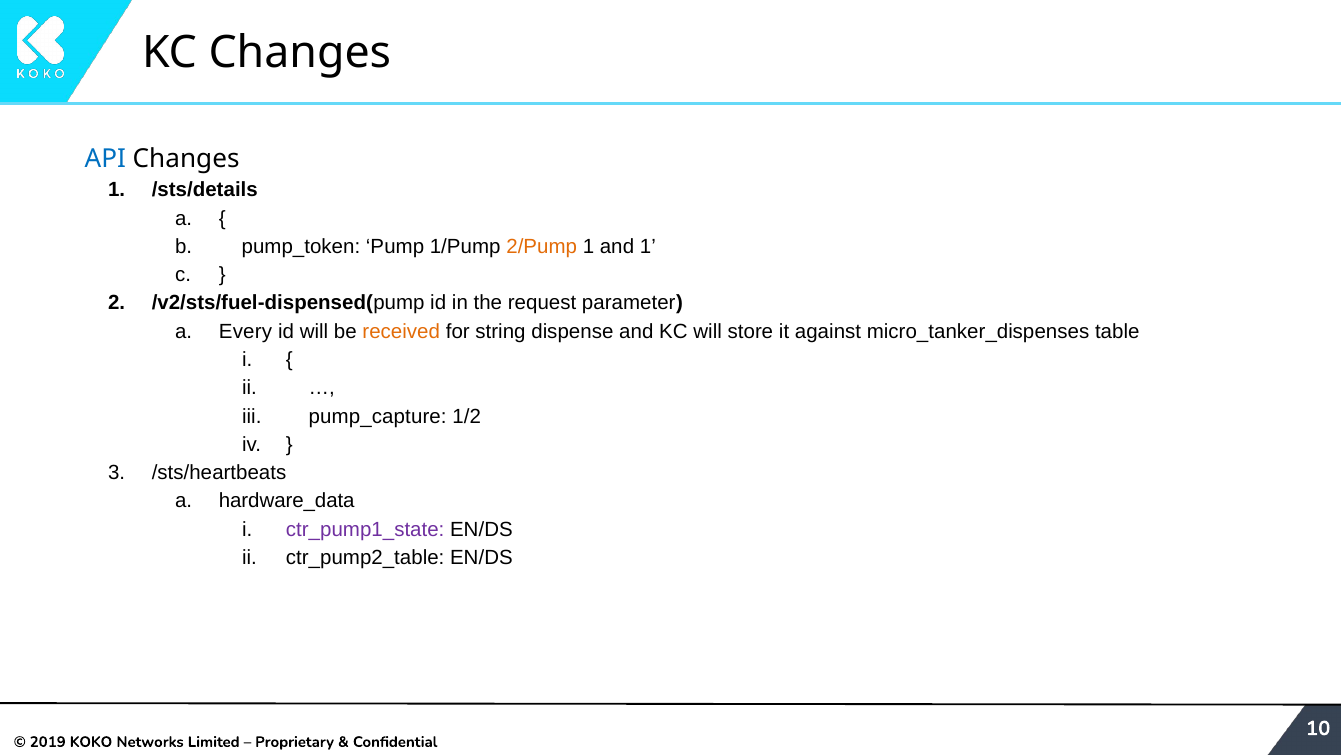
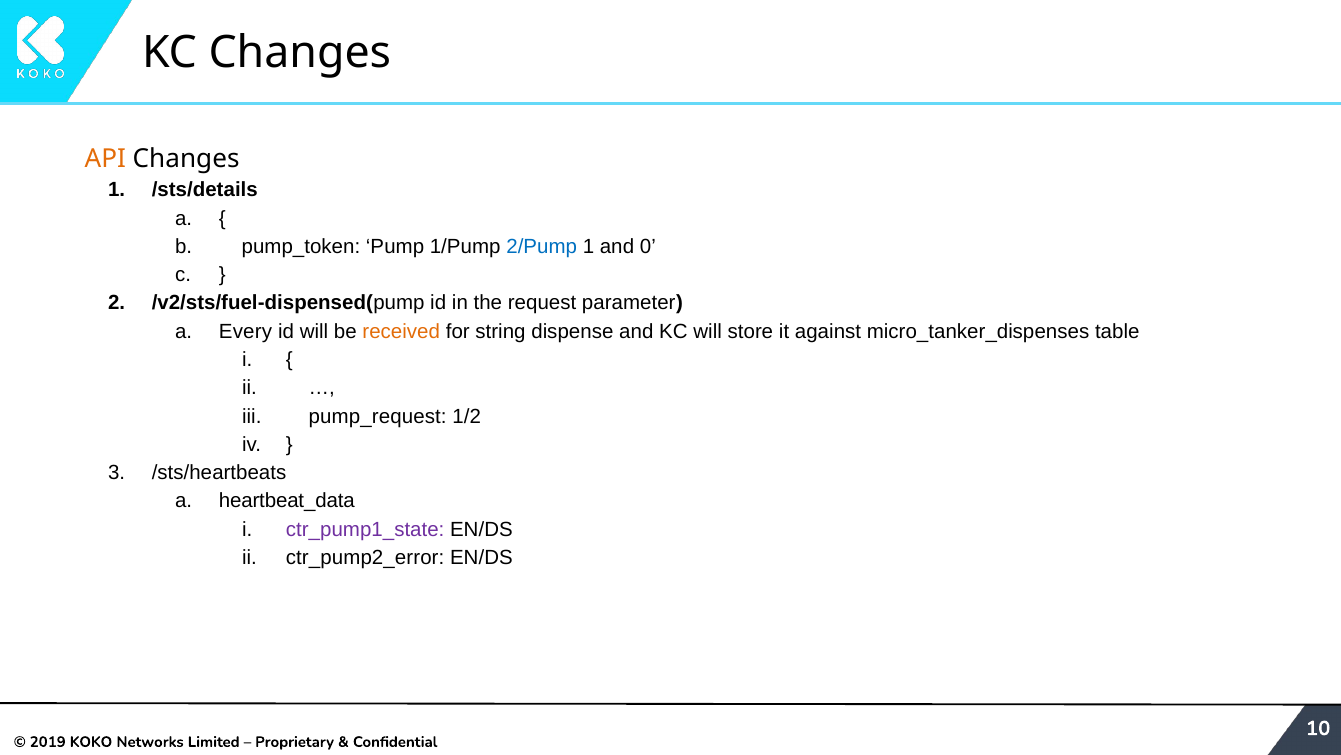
API colour: blue -> orange
2/Pump colour: orange -> blue
and 1: 1 -> 0
pump_capture: pump_capture -> pump_request
hardware_data: hardware_data -> heartbeat_data
ctr_pump2_table: ctr_pump2_table -> ctr_pump2_error
